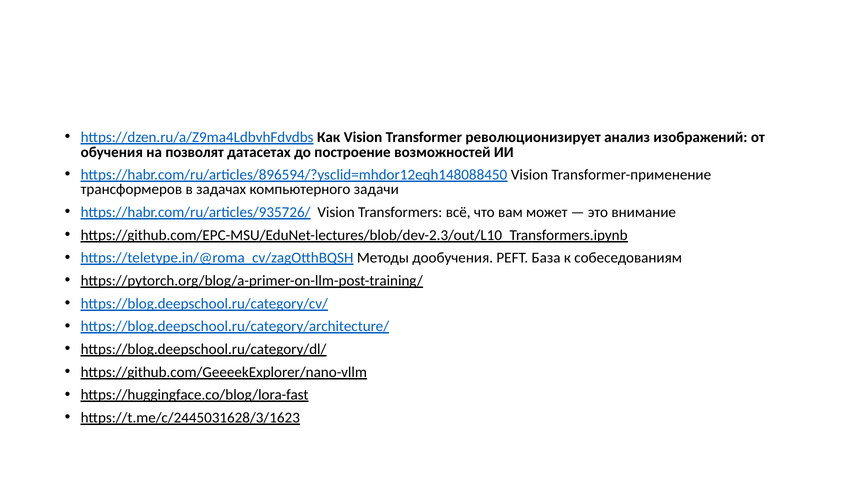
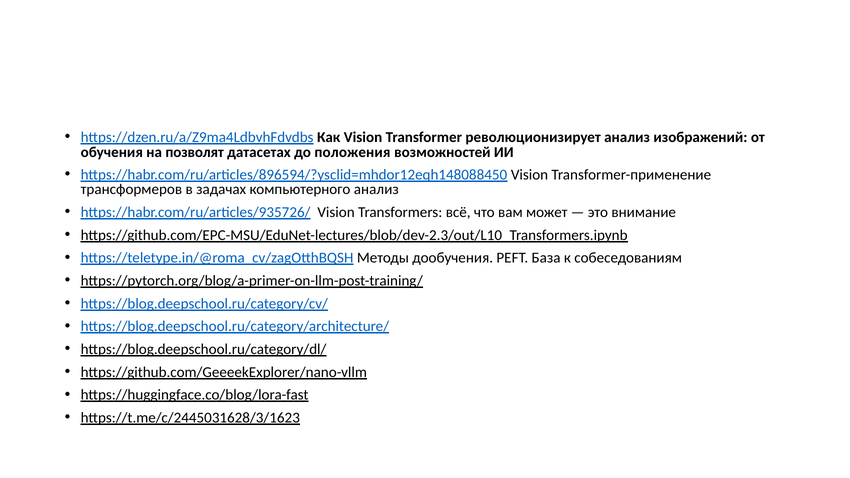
построение: построение -> положения
компьютерного задачи: задачи -> анализ
